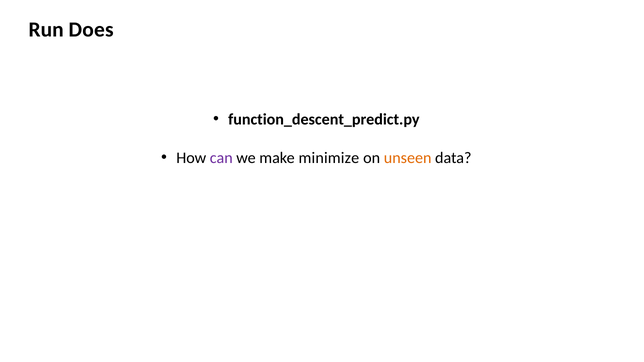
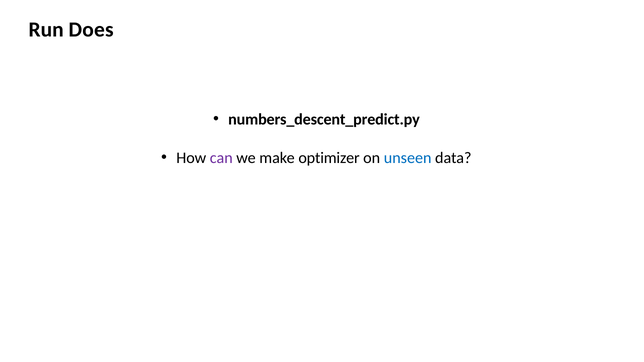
function_descent_predict.py: function_descent_predict.py -> numbers_descent_predict.py
minimize: minimize -> optimizer
unseen colour: orange -> blue
